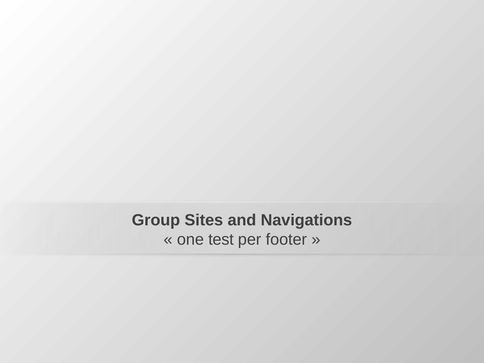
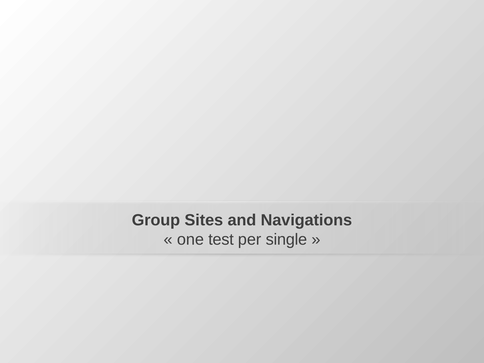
footer: footer -> single
